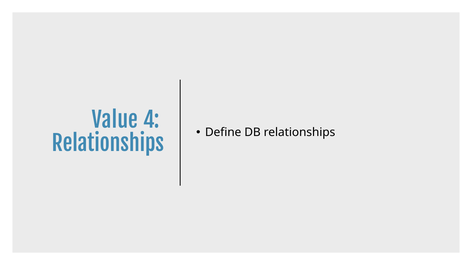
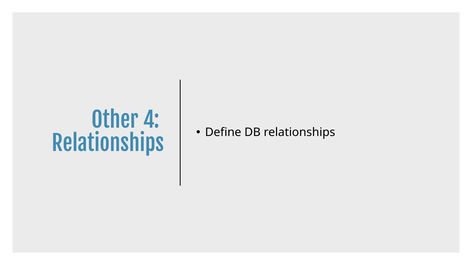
Value: Value -> Other
